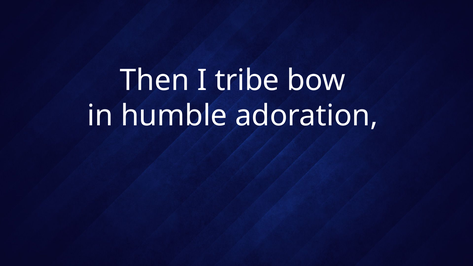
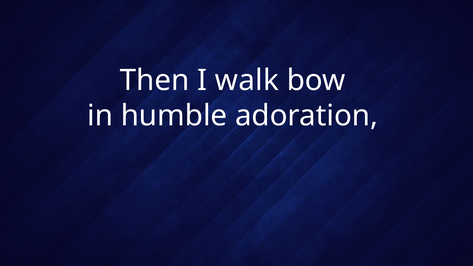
tribe: tribe -> walk
